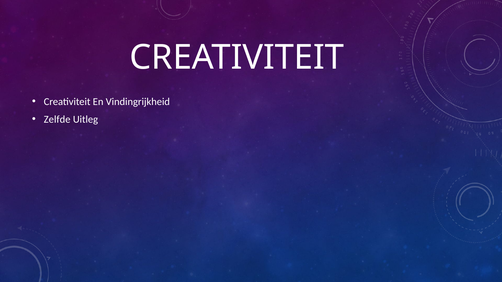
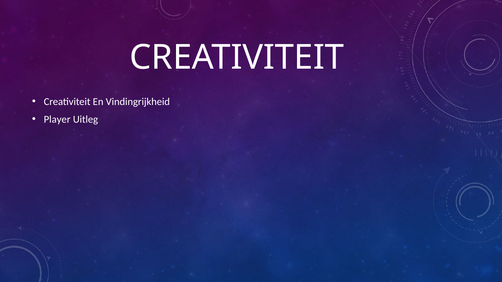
Zelfde: Zelfde -> Player
